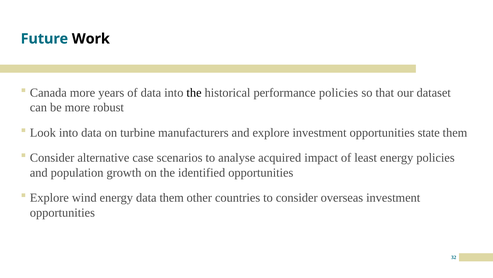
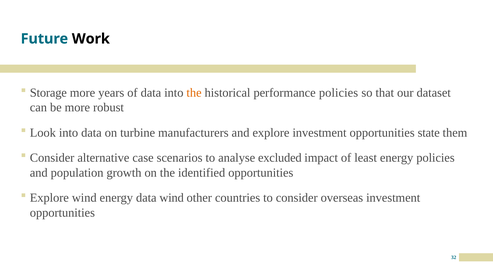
Canada: Canada -> Storage
the at (194, 93) colour: black -> orange
acquired: acquired -> excluded
data them: them -> wind
